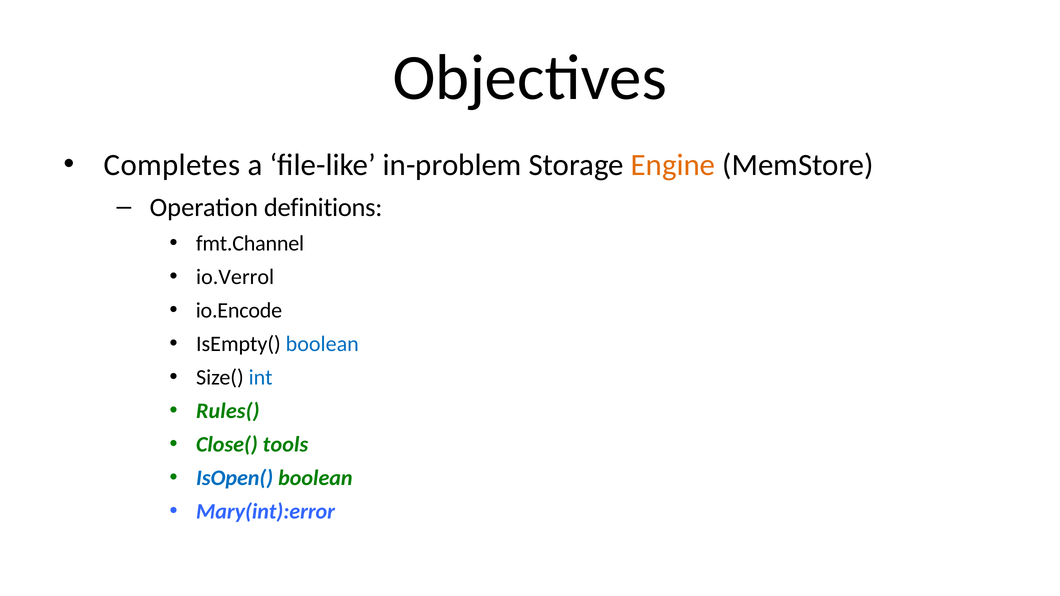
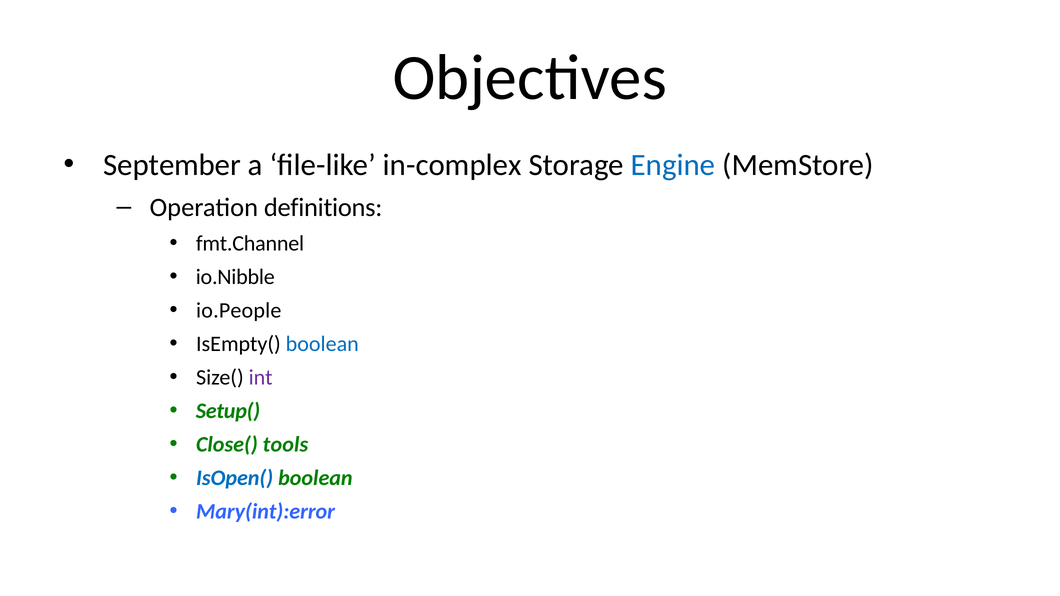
Completes: Completes -> September
in-problem: in-problem -> in-complex
Engine colour: orange -> blue
io.Verrol: io.Verrol -> io.Nibble
io.Encode: io.Encode -> io.People
int colour: blue -> purple
Rules(: Rules( -> Setup(
